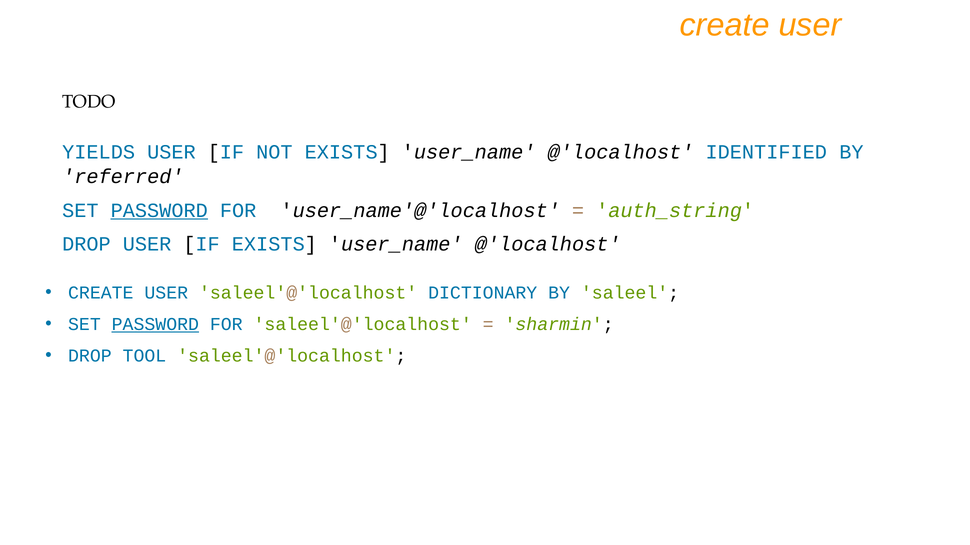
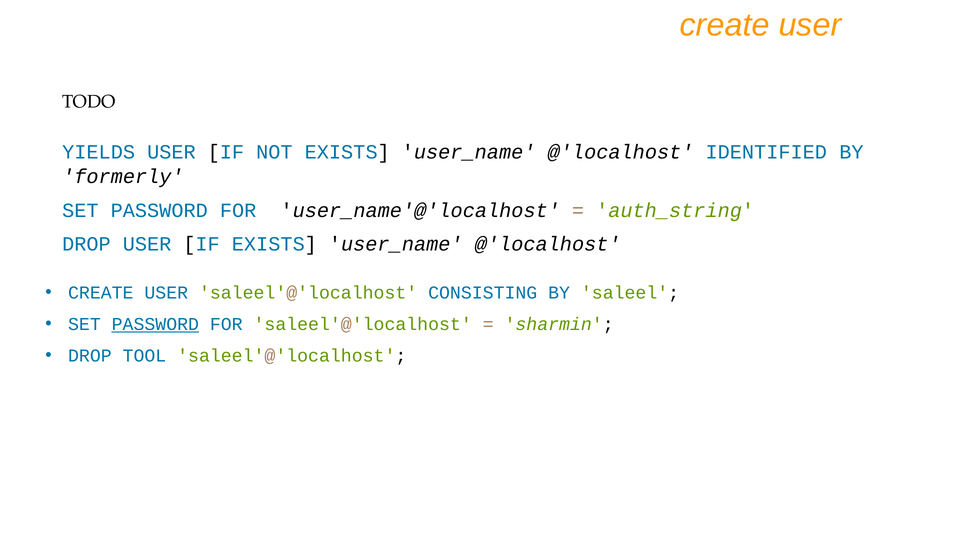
referred: referred -> formerly
PASSWORD at (159, 211) underline: present -> none
DICTIONARY: DICTIONARY -> CONSISTING
